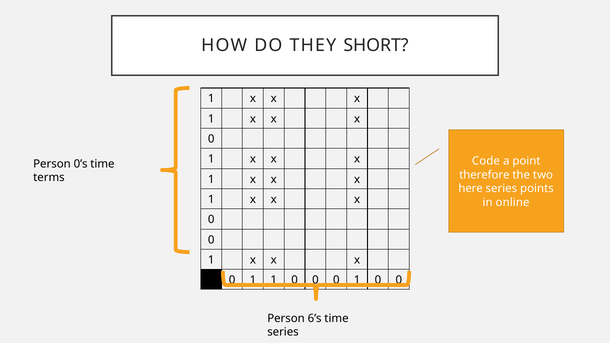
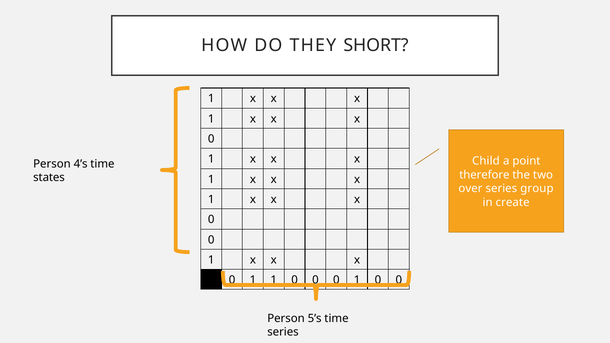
Code: Code -> Child
0’s: 0’s -> 4’s
terms: terms -> states
here: here -> over
points: points -> group
online: online -> create
6’s: 6’s -> 5’s
